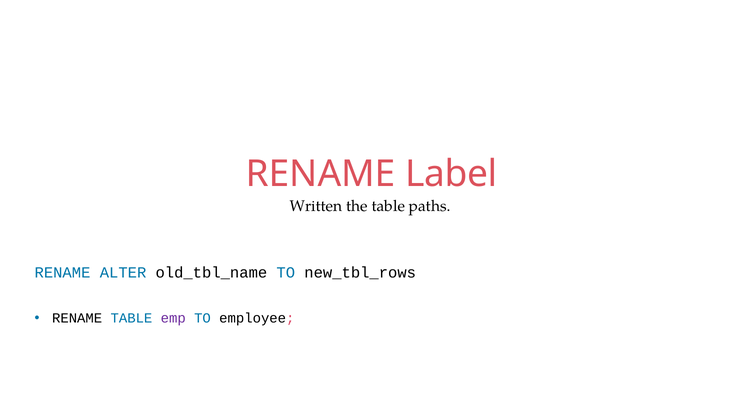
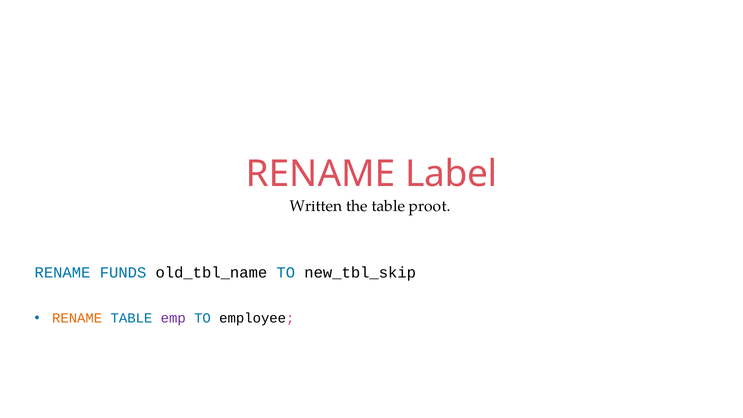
paths: paths -> proot
ALTER: ALTER -> FUNDS
new_tbl_rows: new_tbl_rows -> new_tbl_skip
RENAME at (77, 318) colour: black -> orange
